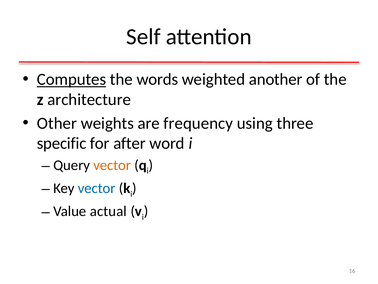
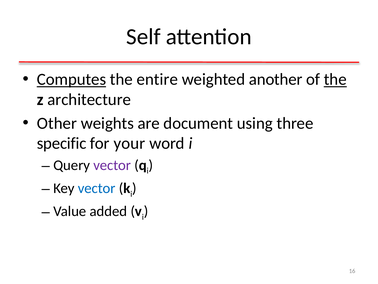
words: words -> entire
the at (335, 79) underline: none -> present
frequency: frequency -> document
after: after -> your
vector at (112, 165) colour: orange -> purple
actual: actual -> added
